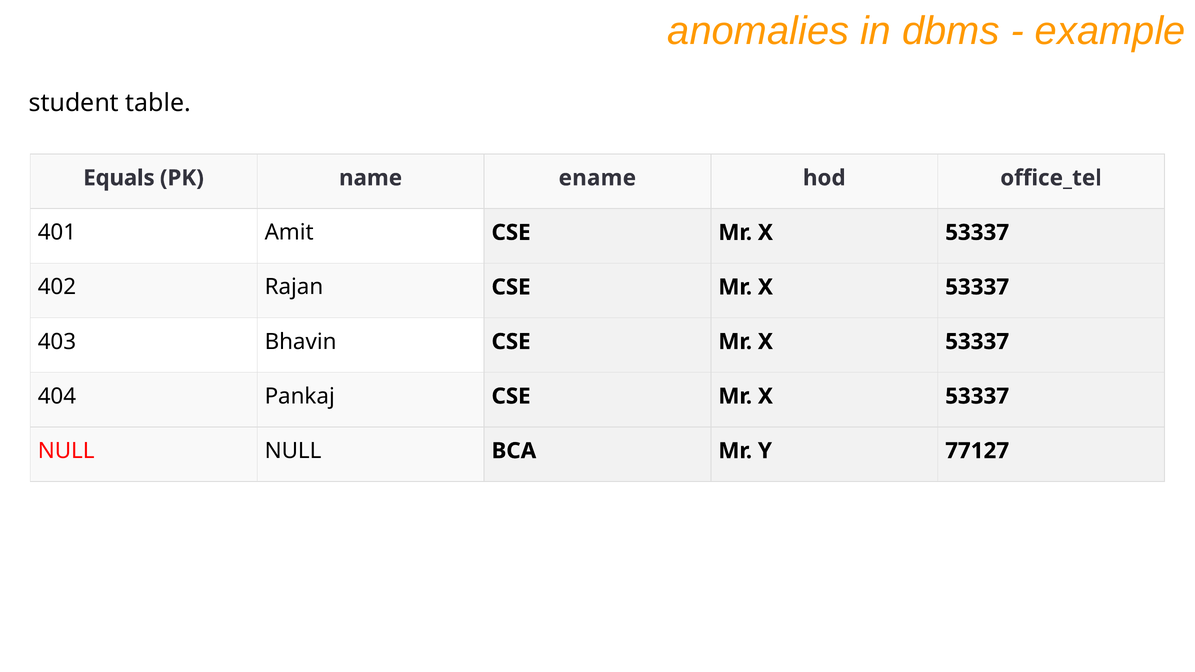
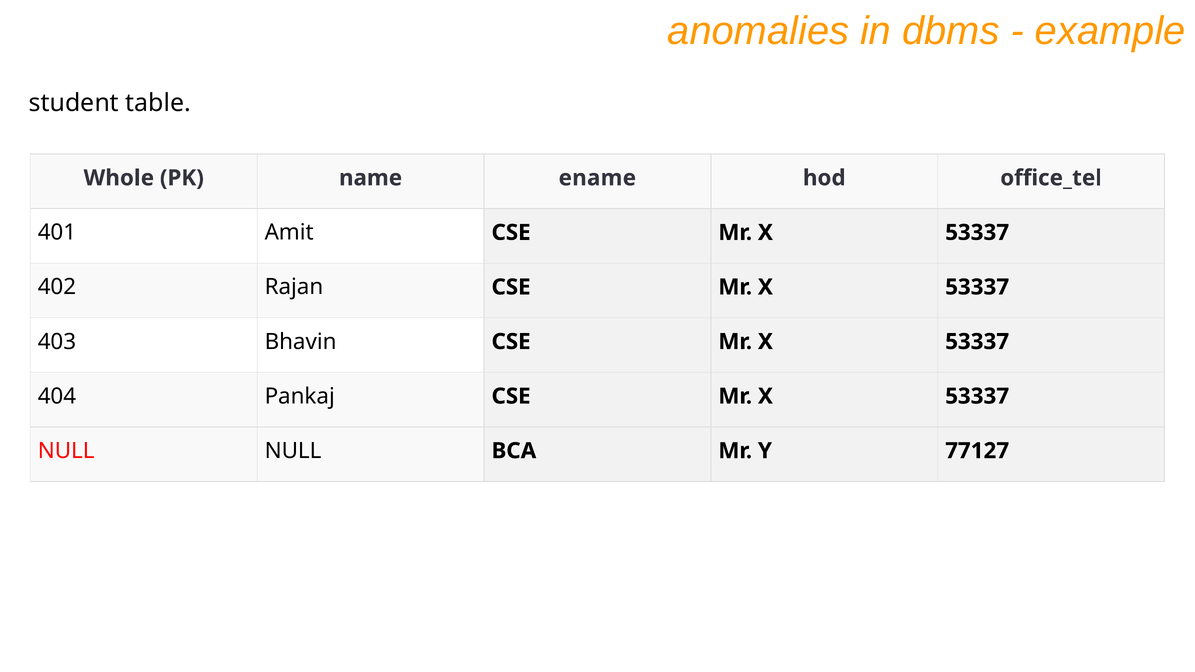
Equals: Equals -> Whole
